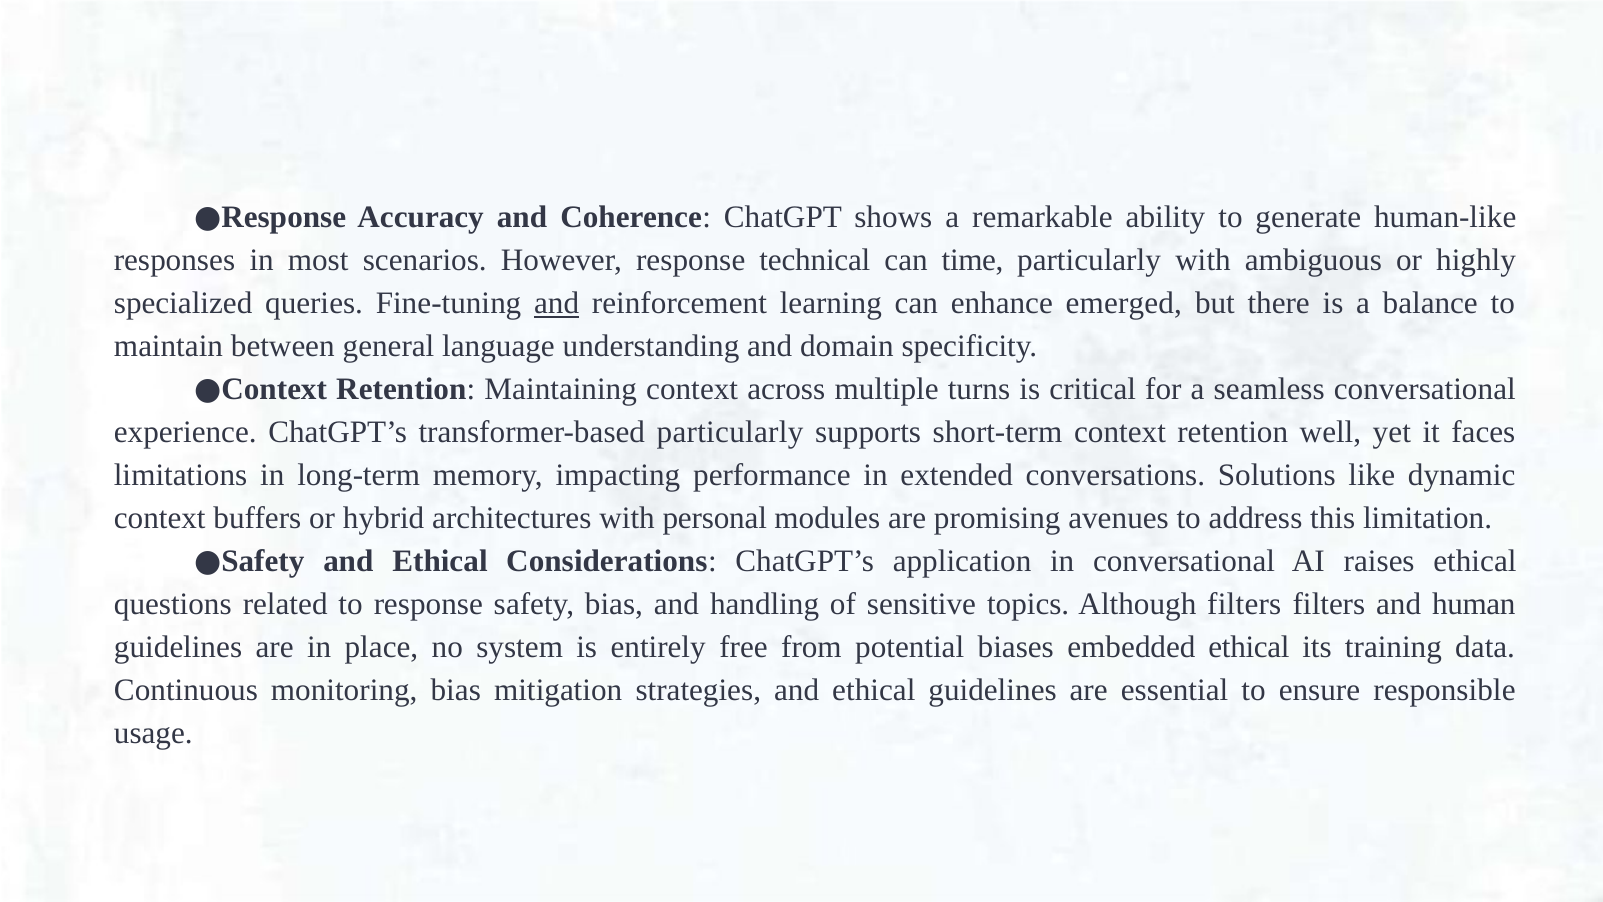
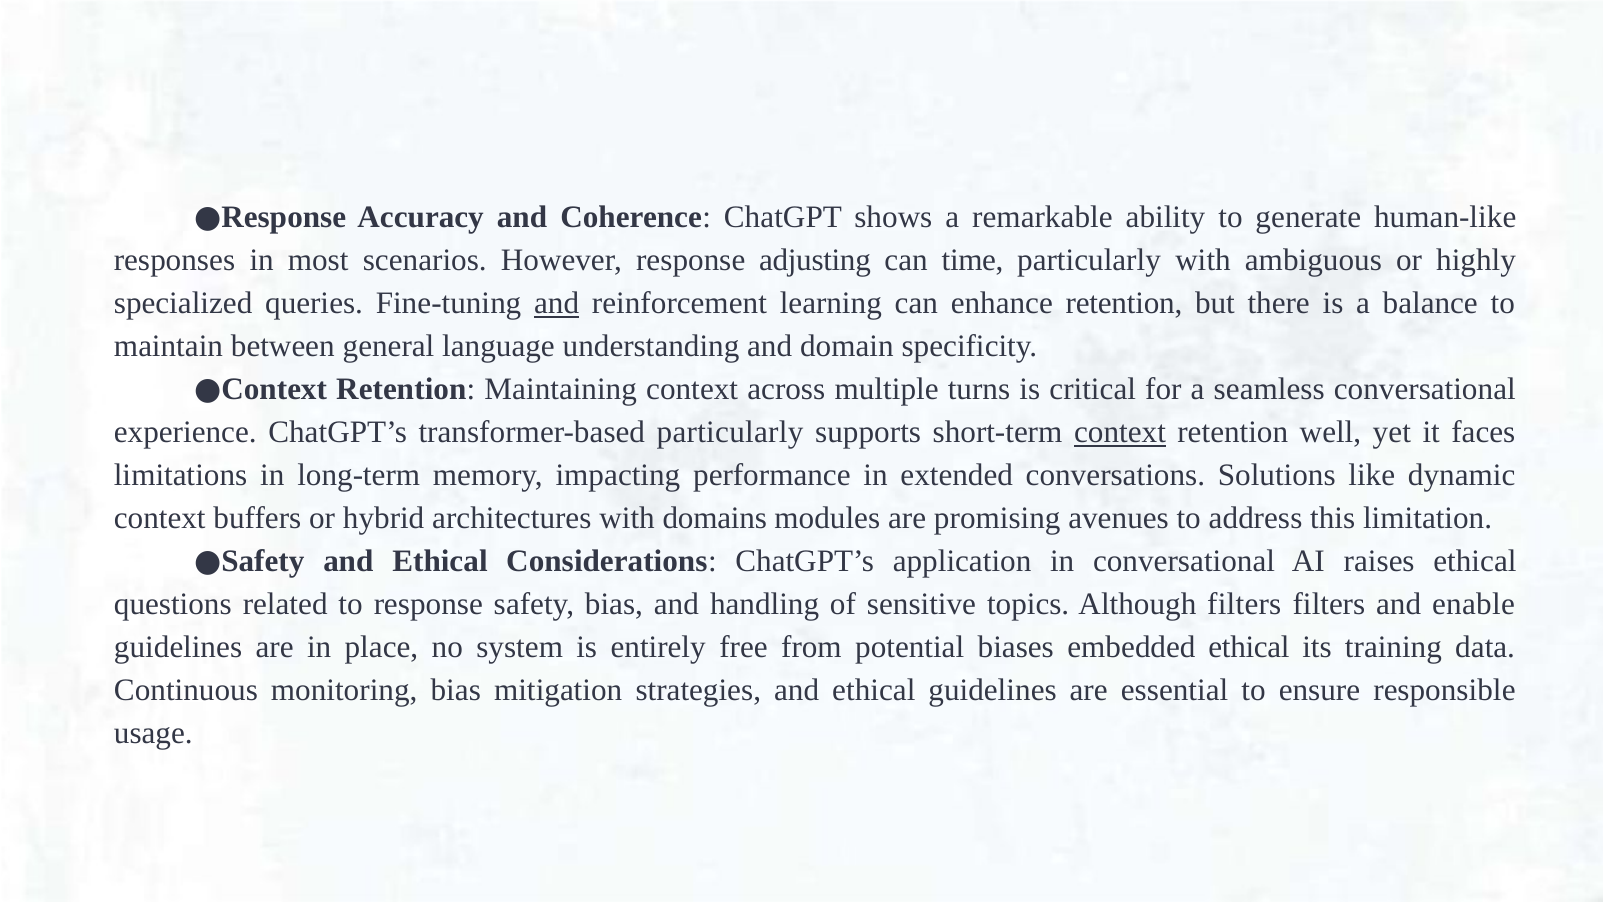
technical: technical -> adjusting
enhance emerged: emerged -> retention
context at (1120, 432) underline: none -> present
personal: personal -> domains
human: human -> enable
